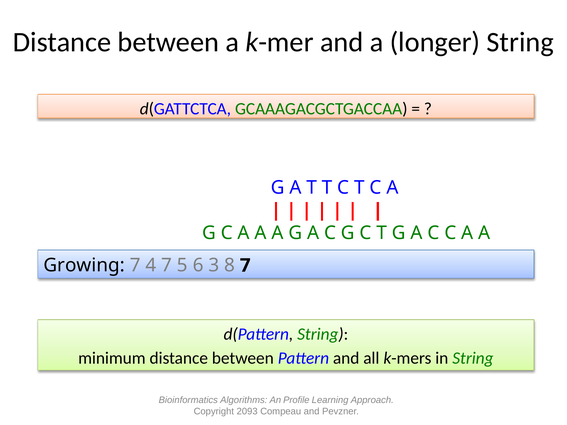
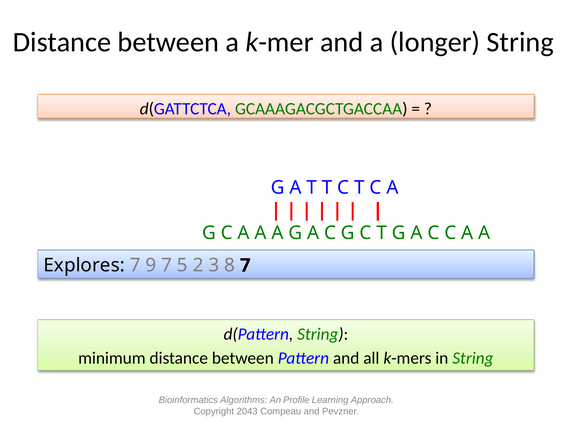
Growing: Growing -> Explores
4: 4 -> 9
6: 6 -> 2
2093: 2093 -> 2043
